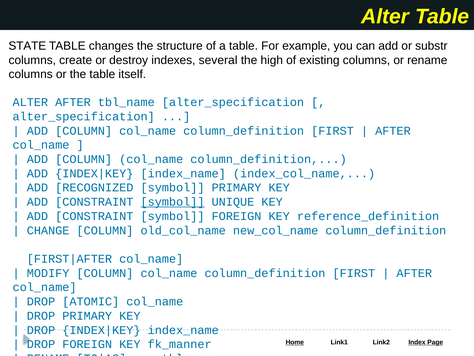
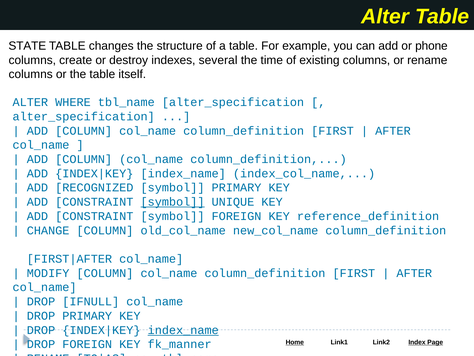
substr: substr -> phone
high: high -> time
ALTER AFTER: AFTER -> WHERE
ATOMIC: ATOMIC -> IFNULL
index_name at (183, 330) underline: none -> present
